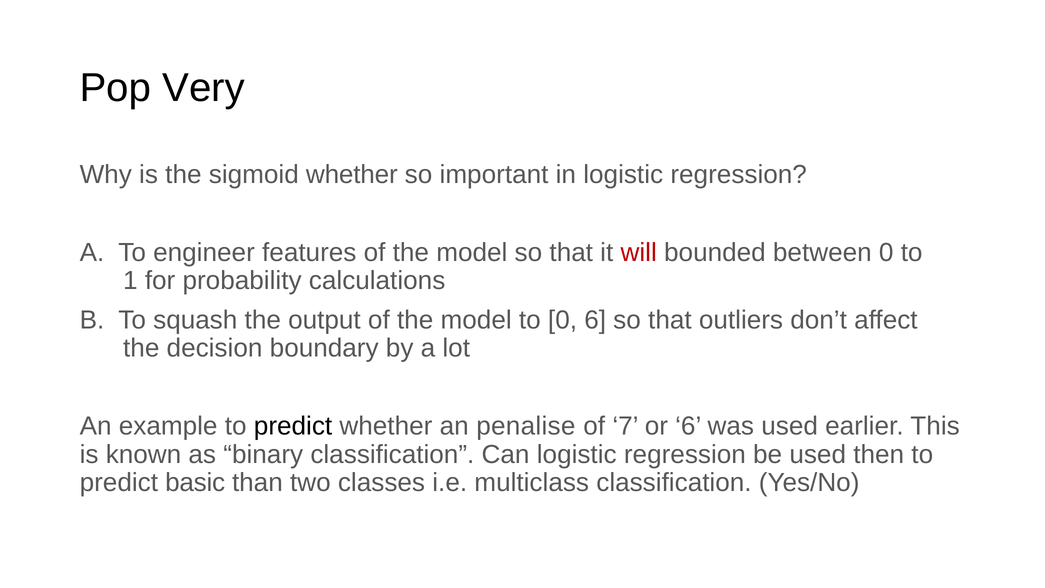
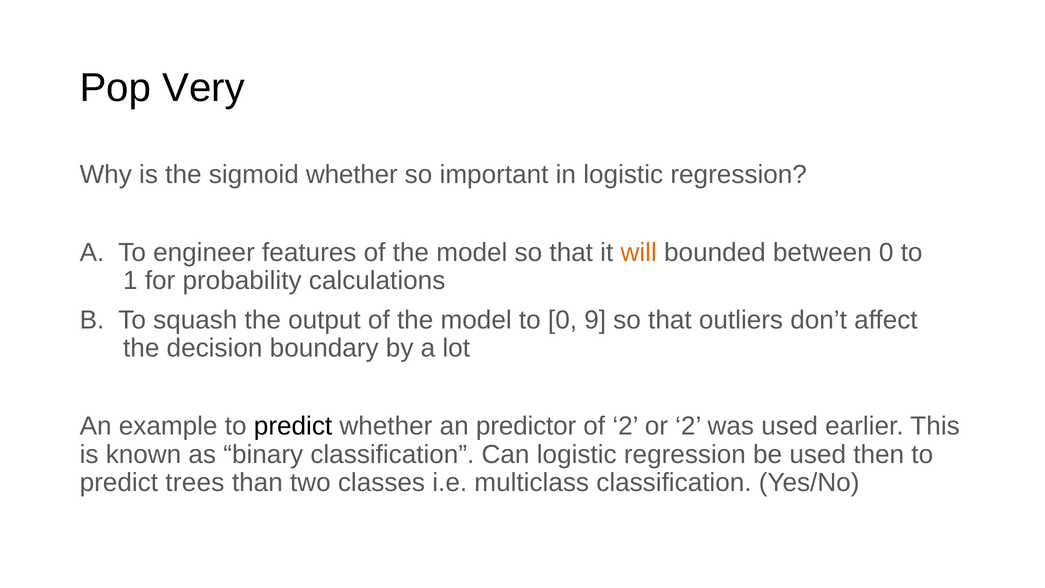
will colour: red -> orange
0 6: 6 -> 9
penalise: penalise -> predictor
of 7: 7 -> 2
or 6: 6 -> 2
basic: basic -> trees
